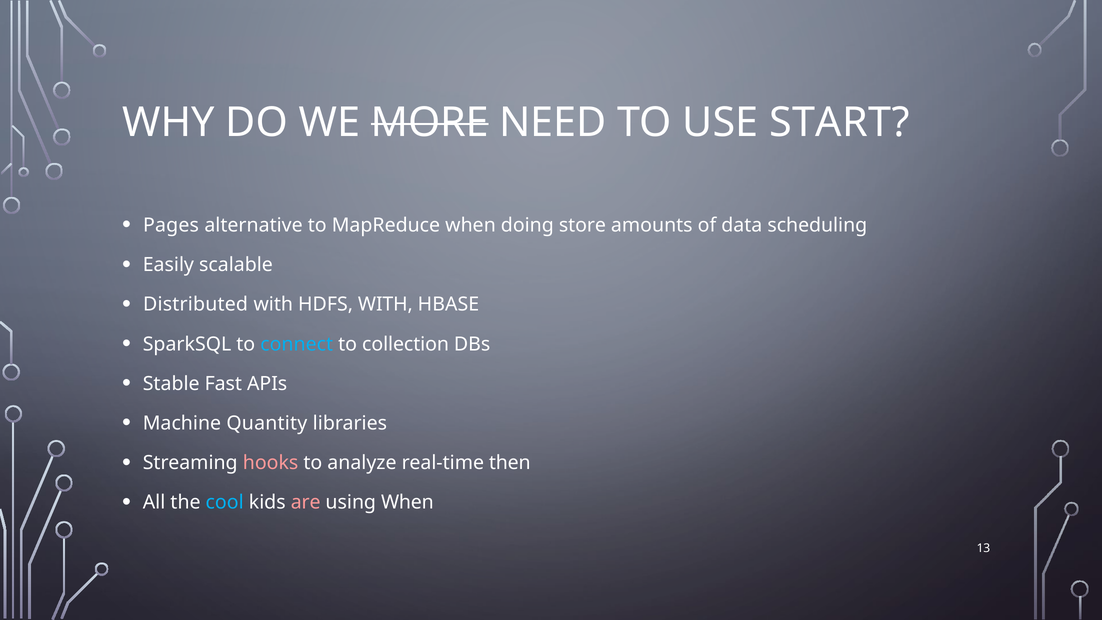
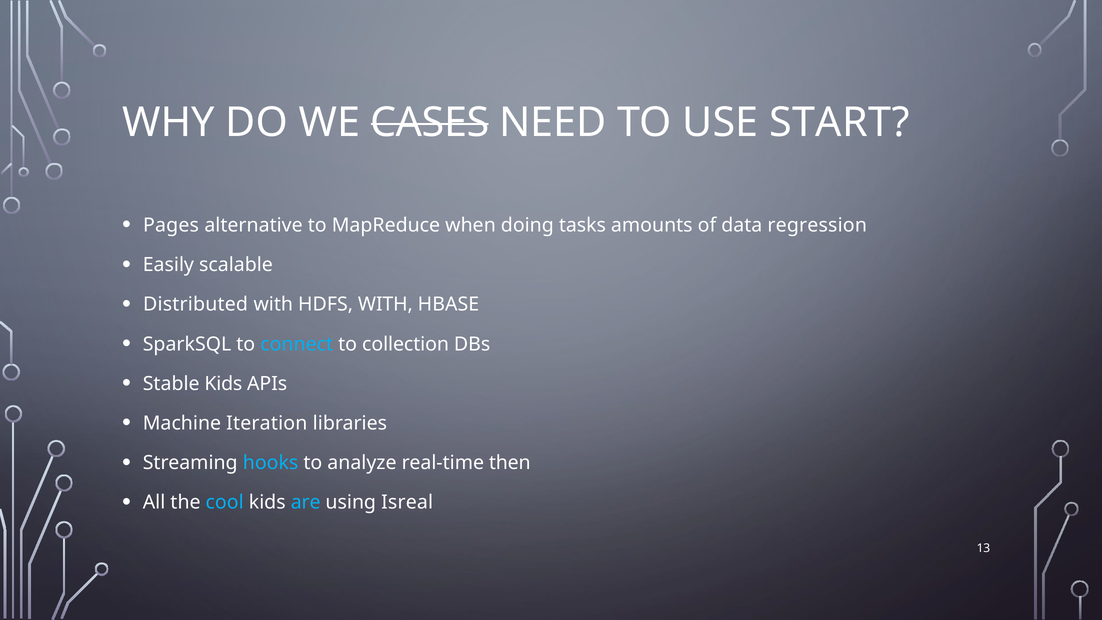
MORE: MORE -> CASES
store: store -> tasks
scheduling: scheduling -> regression
Stable Fast: Fast -> Kids
Quantity: Quantity -> Iteration
hooks colour: pink -> light blue
are colour: pink -> light blue
using When: When -> Isreal
